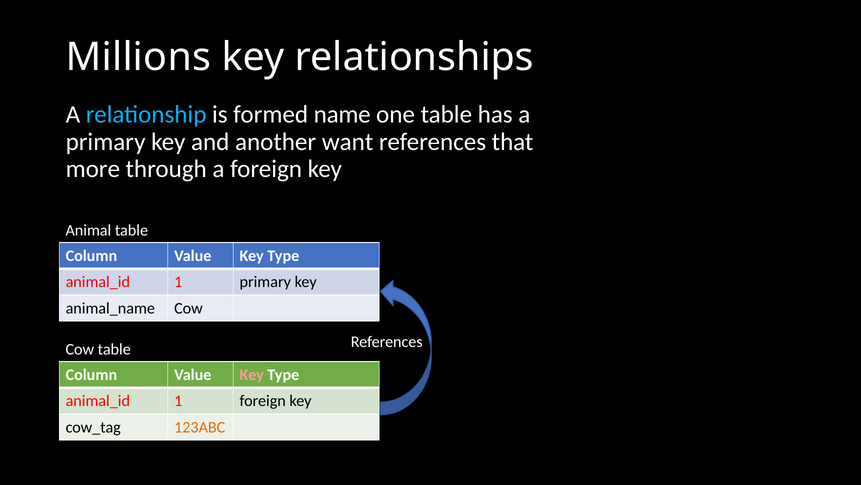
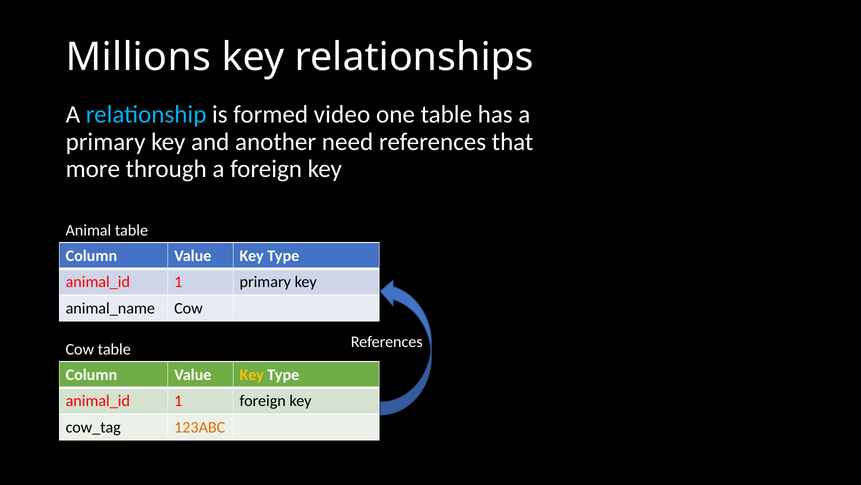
name: name -> video
want: want -> need
Key at (252, 374) colour: pink -> yellow
